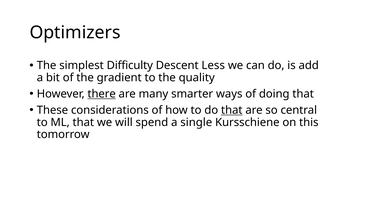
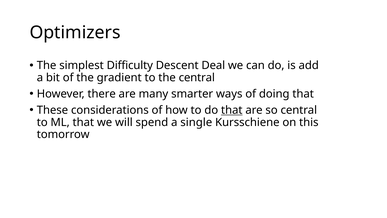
Less: Less -> Deal
the quality: quality -> central
there underline: present -> none
